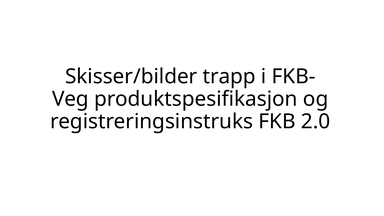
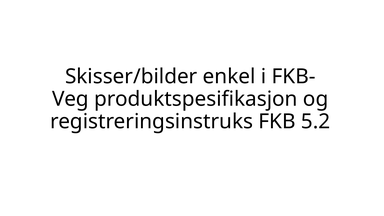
trapp: trapp -> enkel
2.0: 2.0 -> 5.2
